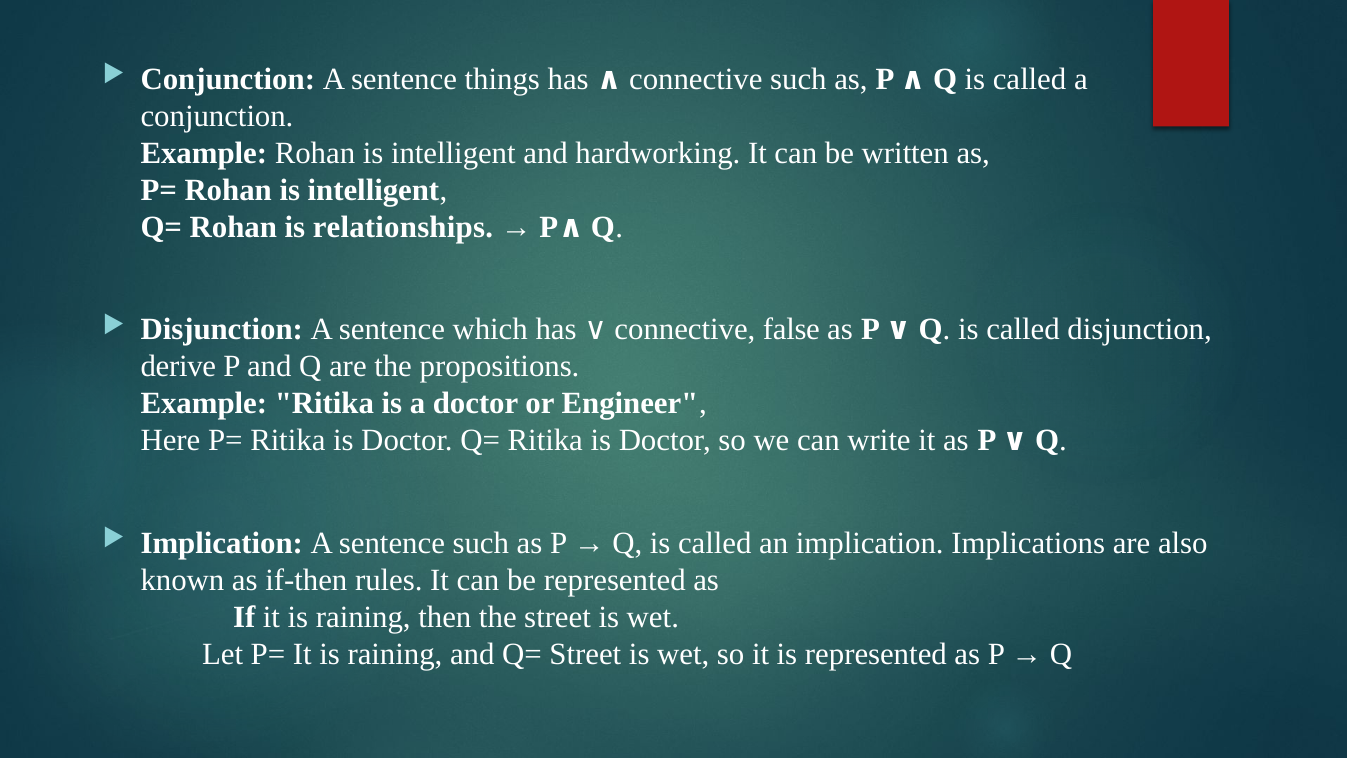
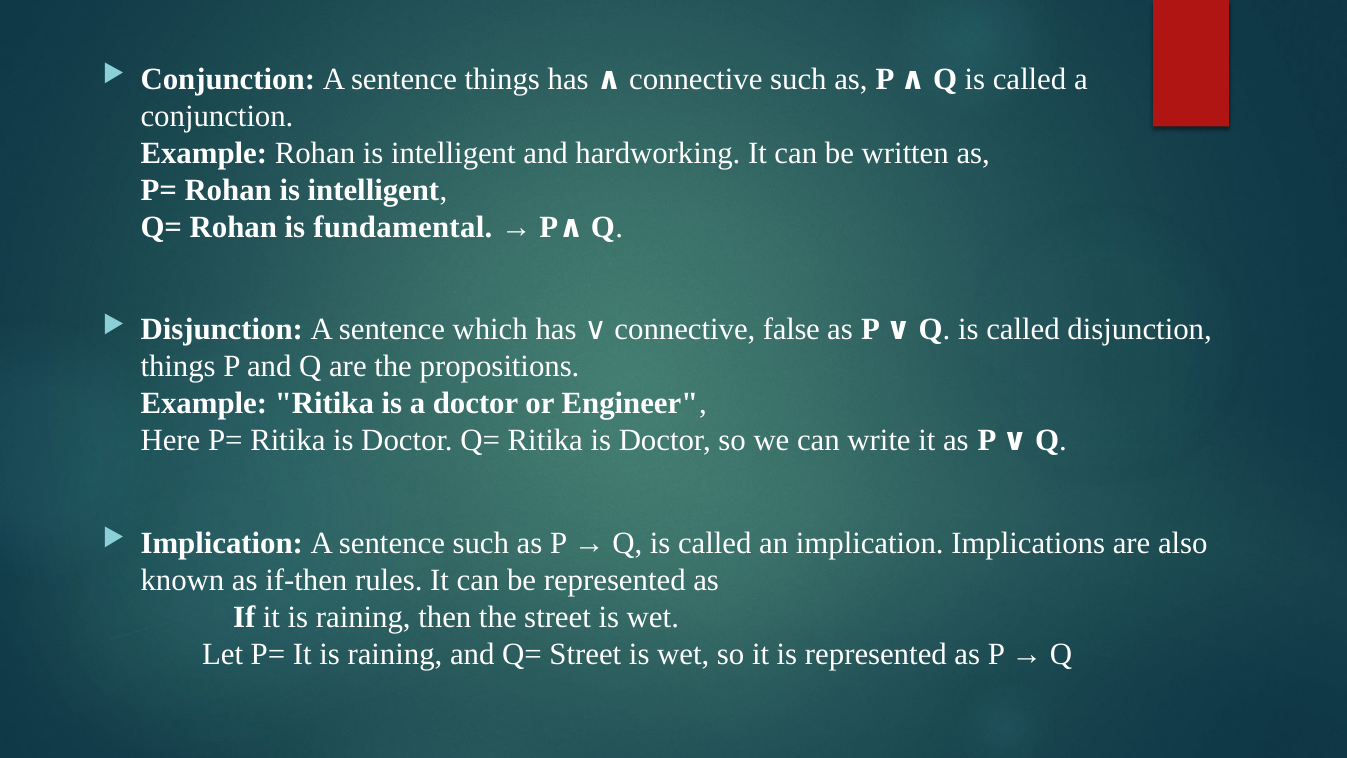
relationships: relationships -> fundamental
derive at (178, 366): derive -> things
